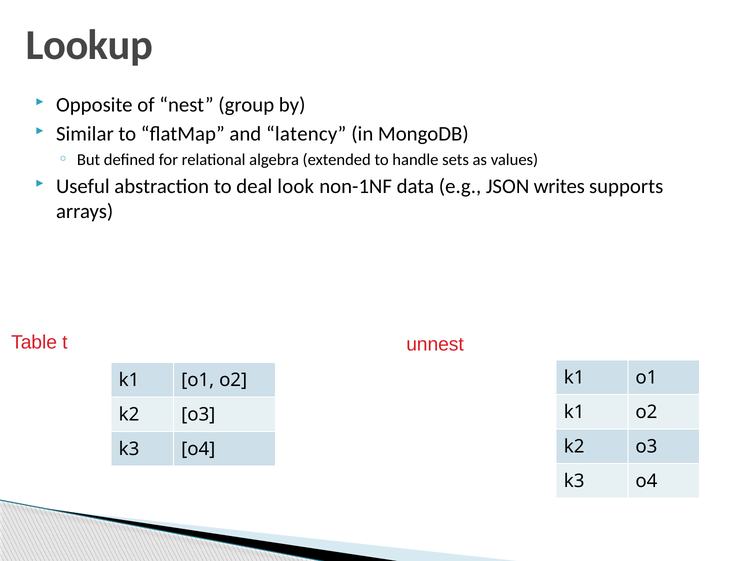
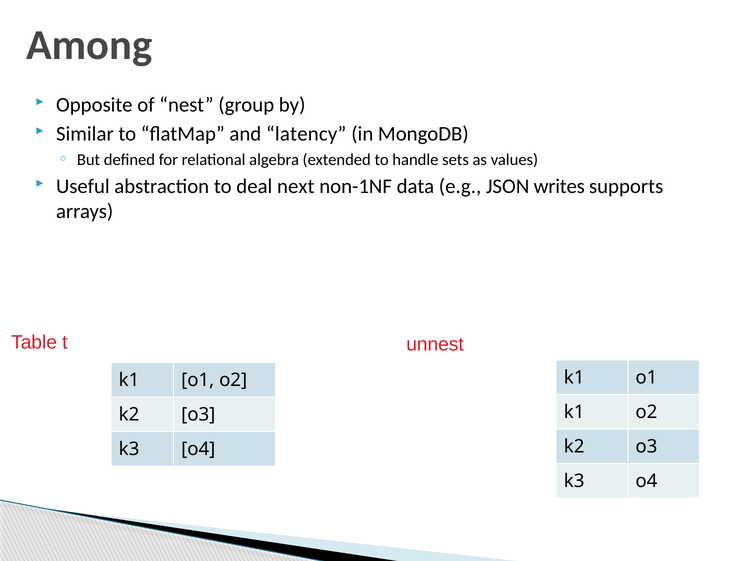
Lookup: Lookup -> Among
look: look -> next
